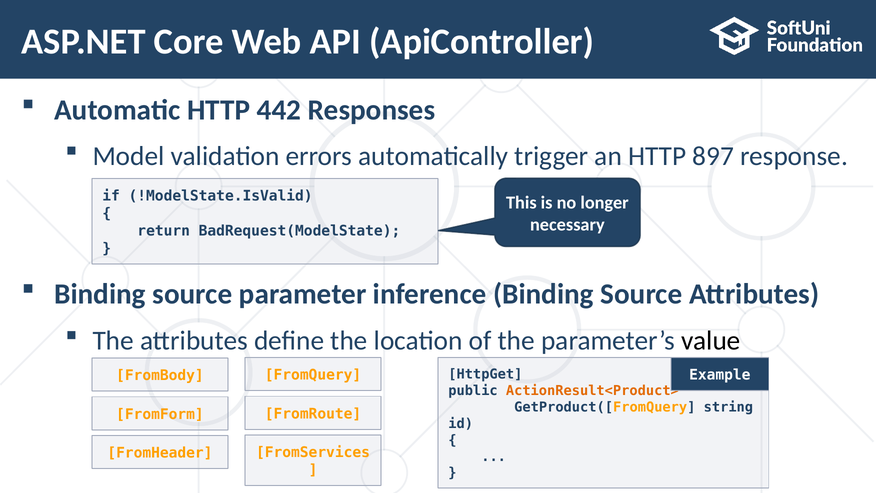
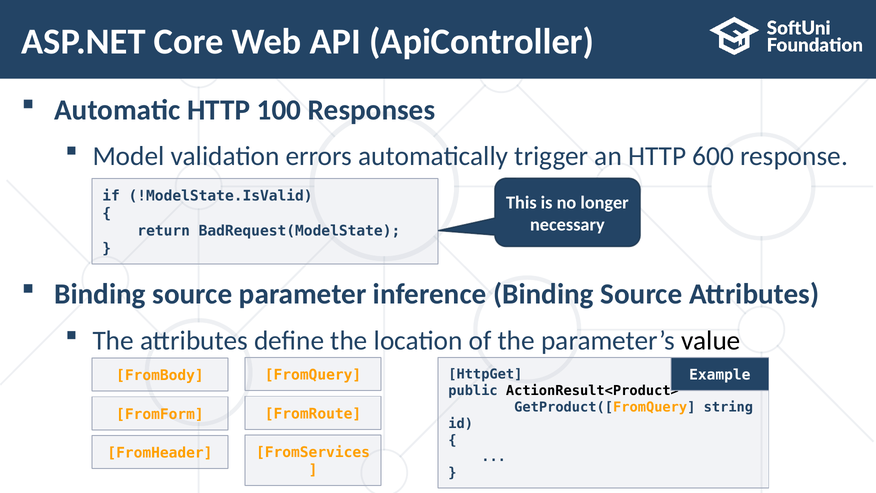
442: 442 -> 100
897: 897 -> 600
ActionResult<Product> colour: orange -> black
